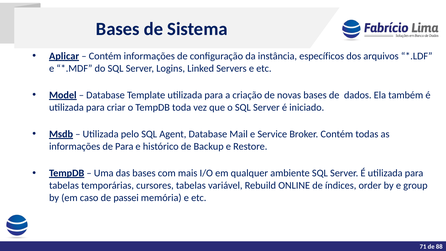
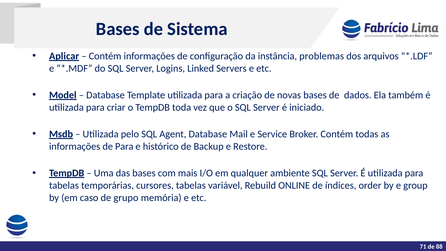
específicos: específicos -> problemas
passei: passei -> grupo
